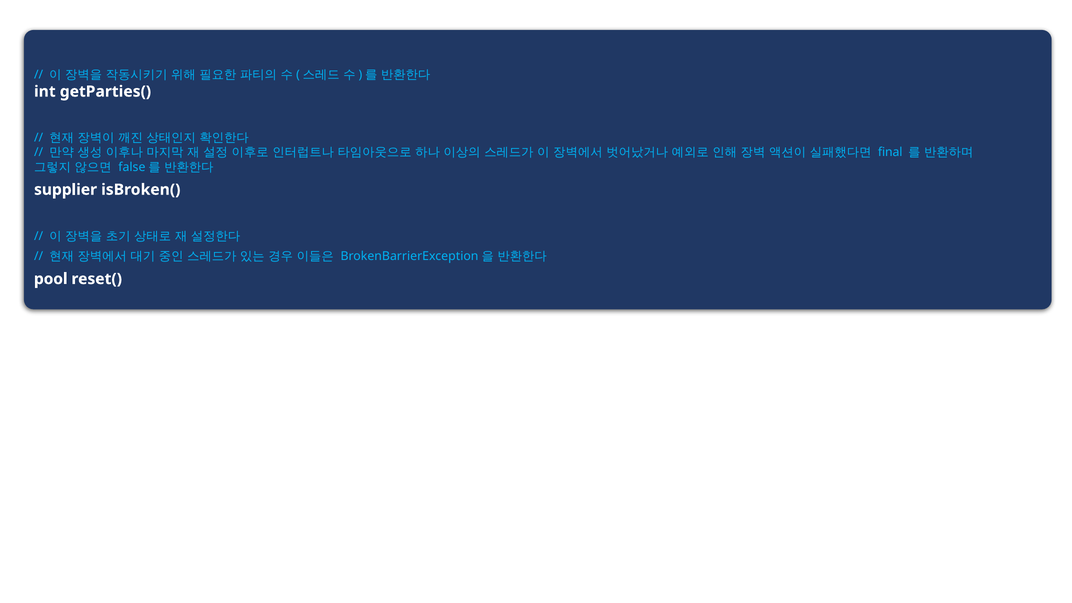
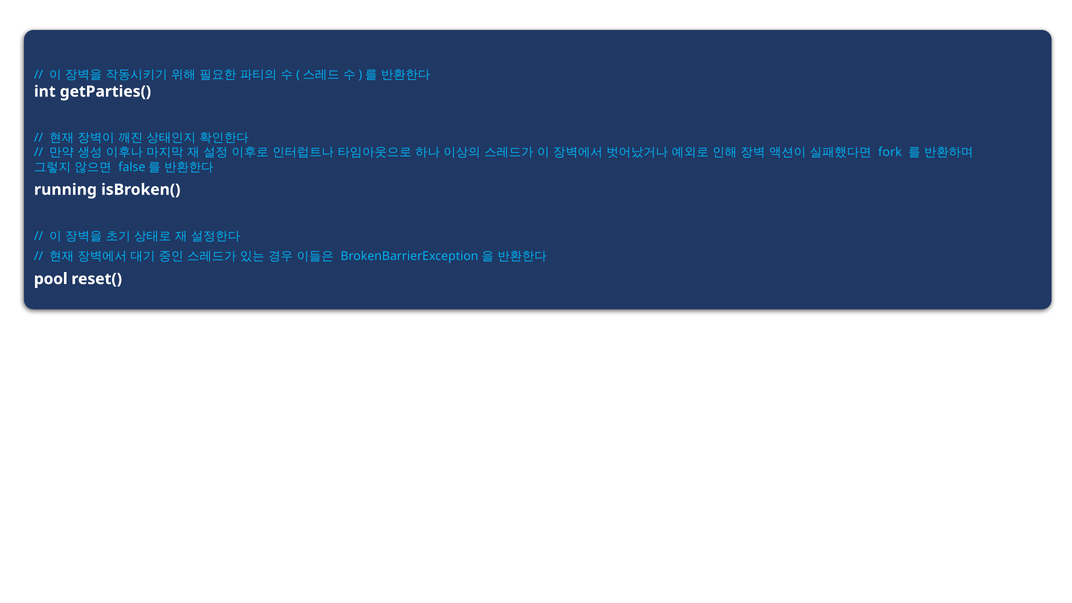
final: final -> fork
supplier: supplier -> running
